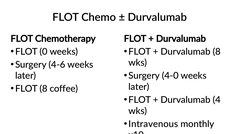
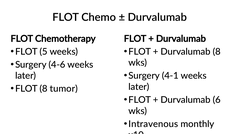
0: 0 -> 5
4-0: 4-0 -> 4-1
coffee: coffee -> tumor
4: 4 -> 6
